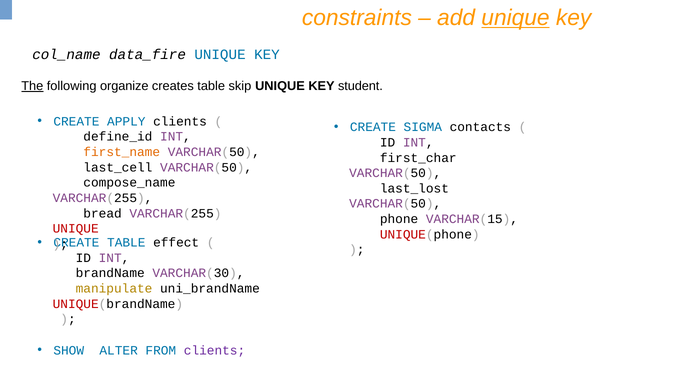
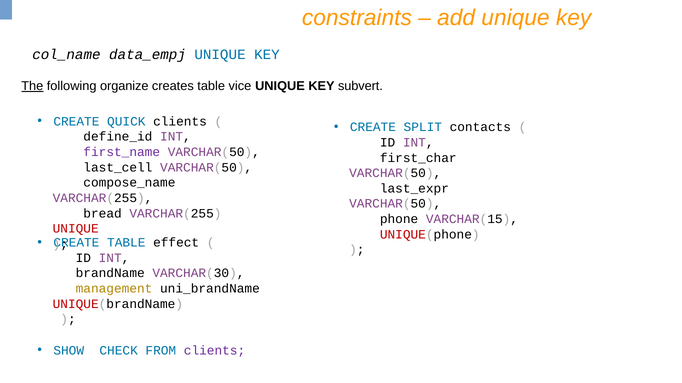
unique at (515, 18) underline: present -> none
data_fire: data_fire -> data_empj
skip: skip -> vice
student: student -> subvert
APPLY: APPLY -> QUICK
SIGMA: SIGMA -> SPLIT
first_name colour: orange -> purple
last_lost: last_lost -> last_expr
manipulate: manipulate -> management
ALTER: ALTER -> CHECK
